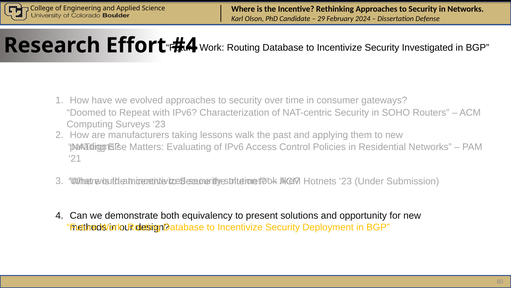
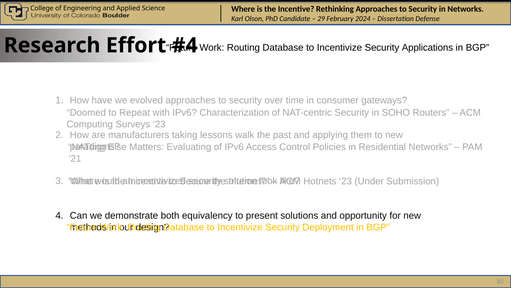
Investigated: Investigated -> Applications
